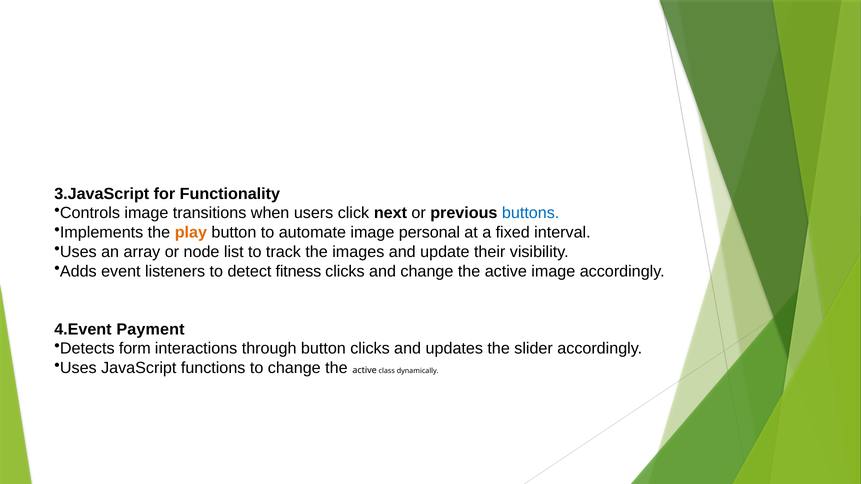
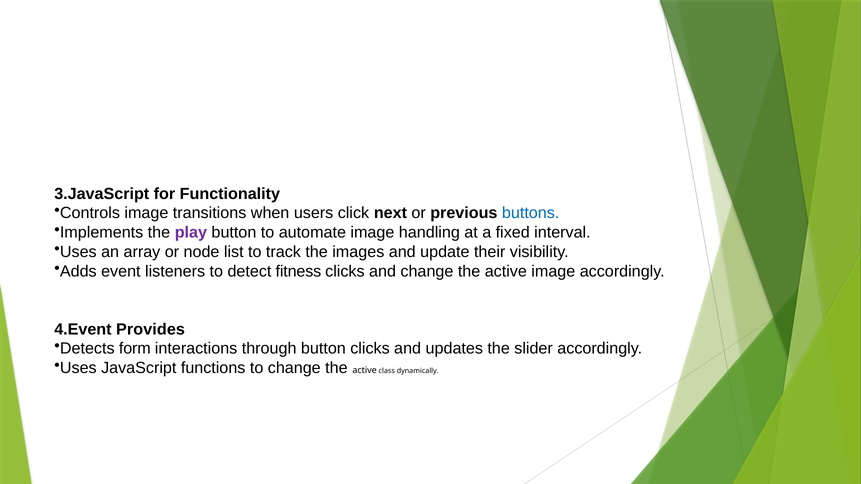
play colour: orange -> purple
personal: personal -> handling
Payment: Payment -> Provides
